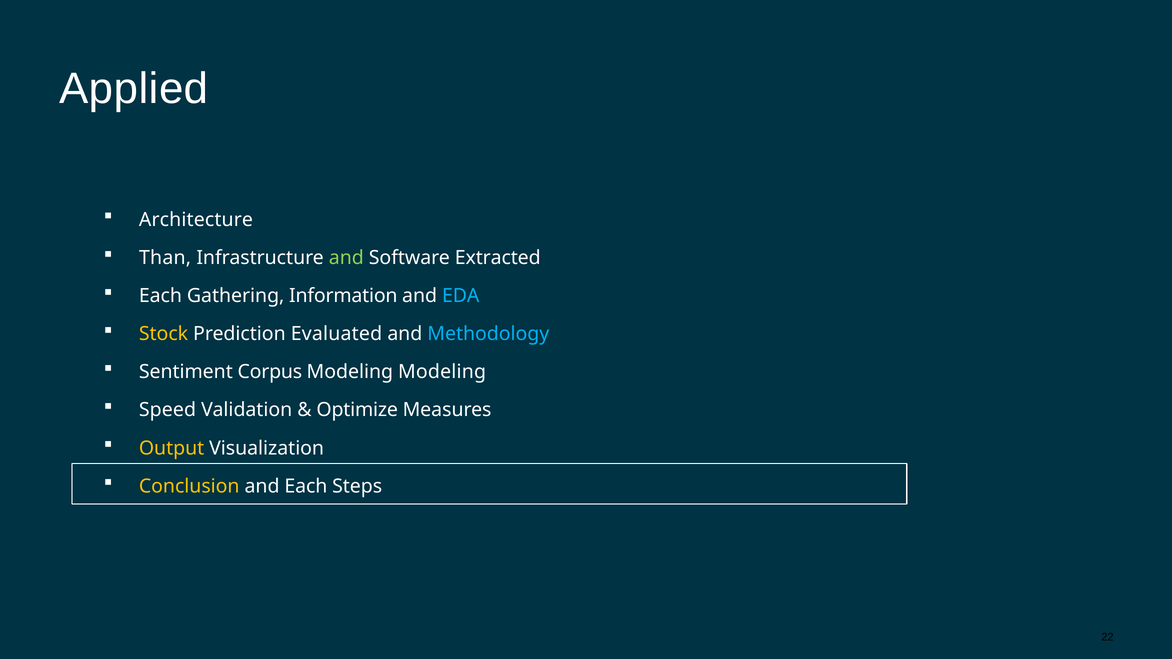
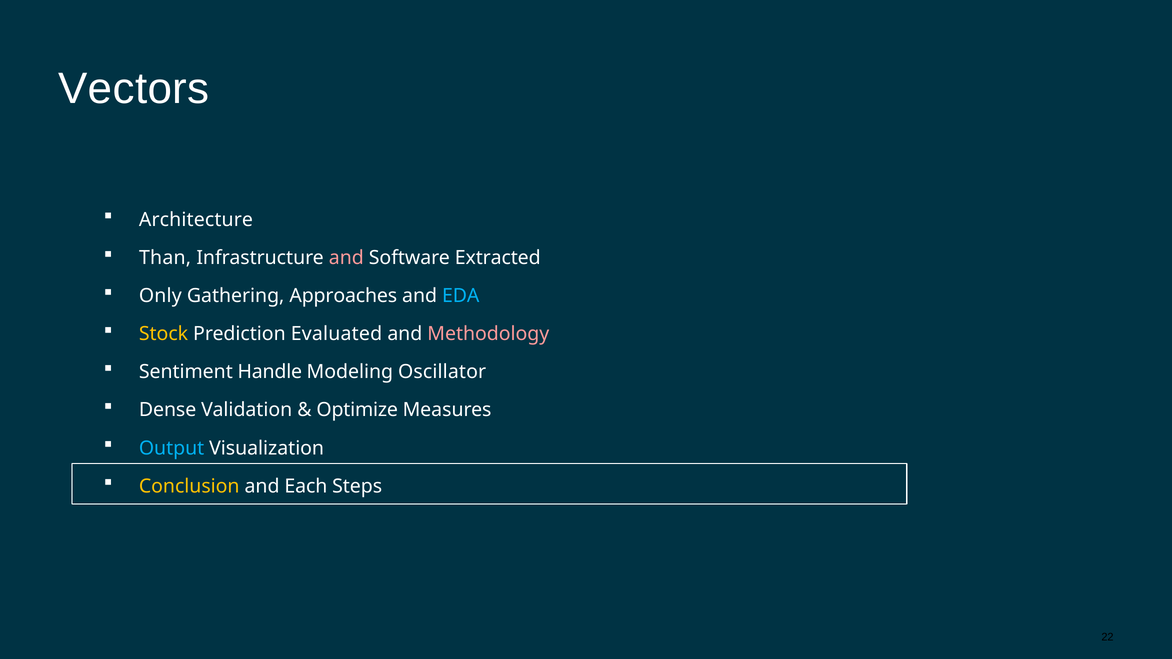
Applied: Applied -> Vectors
and at (346, 258) colour: light green -> pink
Each at (160, 296): Each -> Only
Information: Information -> Approaches
Methodology colour: light blue -> pink
Corpus: Corpus -> Handle
Modeling Modeling: Modeling -> Oscillator
Speed: Speed -> Dense
Output colour: yellow -> light blue
